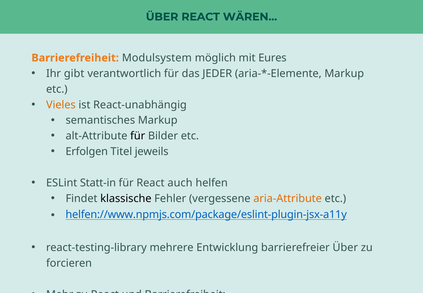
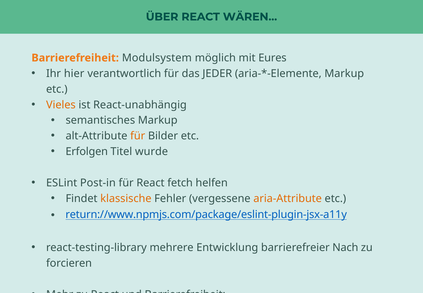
gibt: gibt -> hier
für at (138, 136) colour: black -> orange
jeweils: jeweils -> wurde
Statt-in: Statt-in -> Post-in
auch: auch -> fetch
klassische colour: black -> orange
helfen://www.npmjs.com/package/eslint-plugin-jsx-a11y: helfen://www.npmjs.com/package/eslint-plugin-jsx-a11y -> return://www.npmjs.com/package/eslint-plugin-jsx-a11y
barrierefreier Über: Über -> Nach
